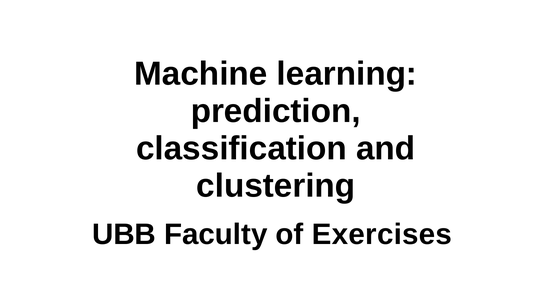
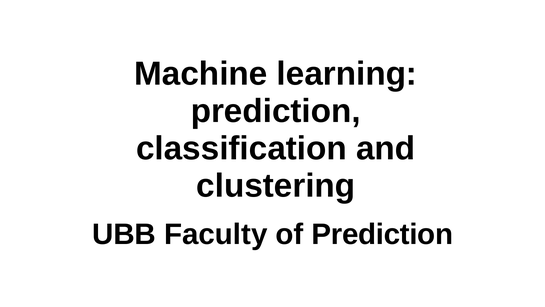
of Exercises: Exercises -> Prediction
